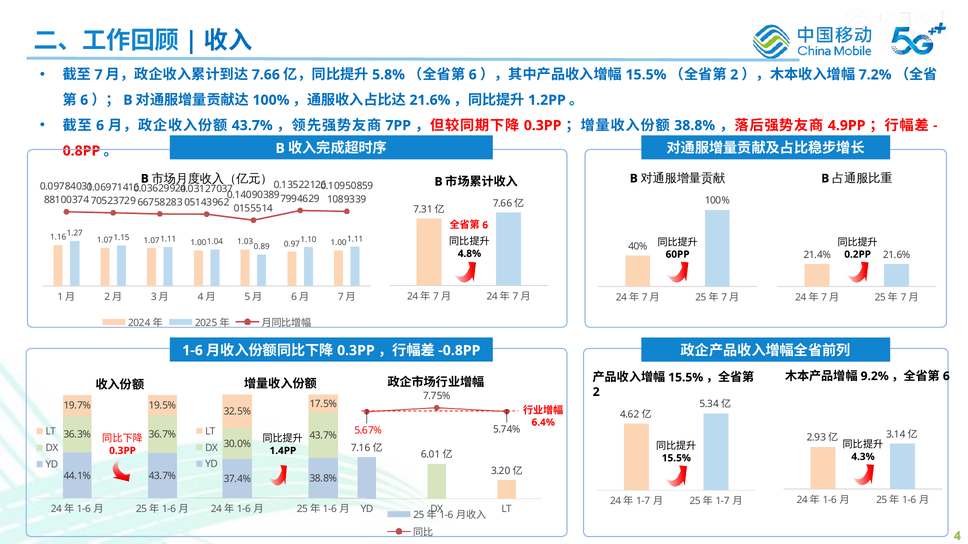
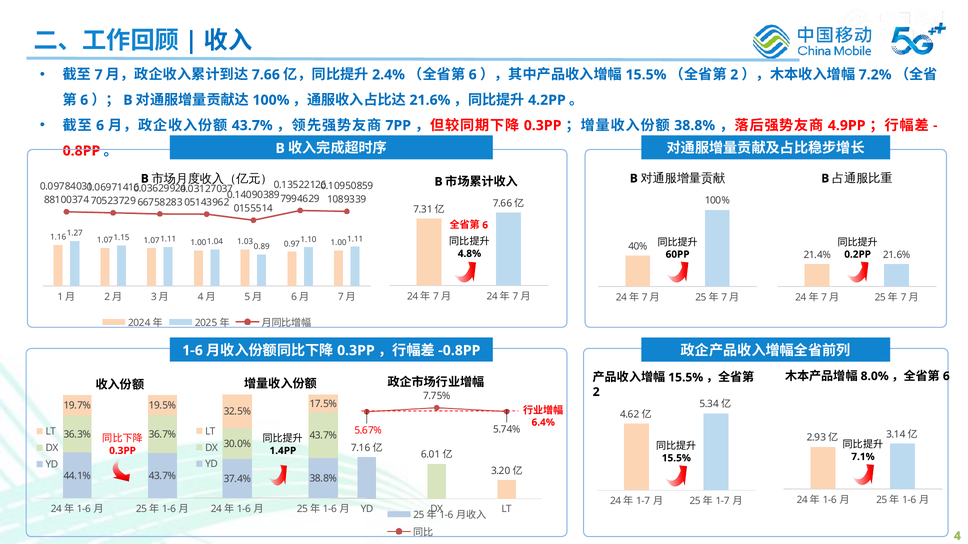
5.8%: 5.8% -> 2.4%
1.2PP: 1.2PP -> 4.2PP
9.2%: 9.2% -> 8.0%
4.3%: 4.3% -> 7.1%
